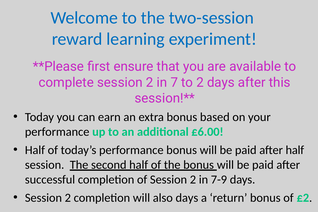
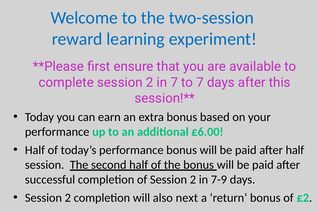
to 2: 2 -> 7
also days: days -> next
